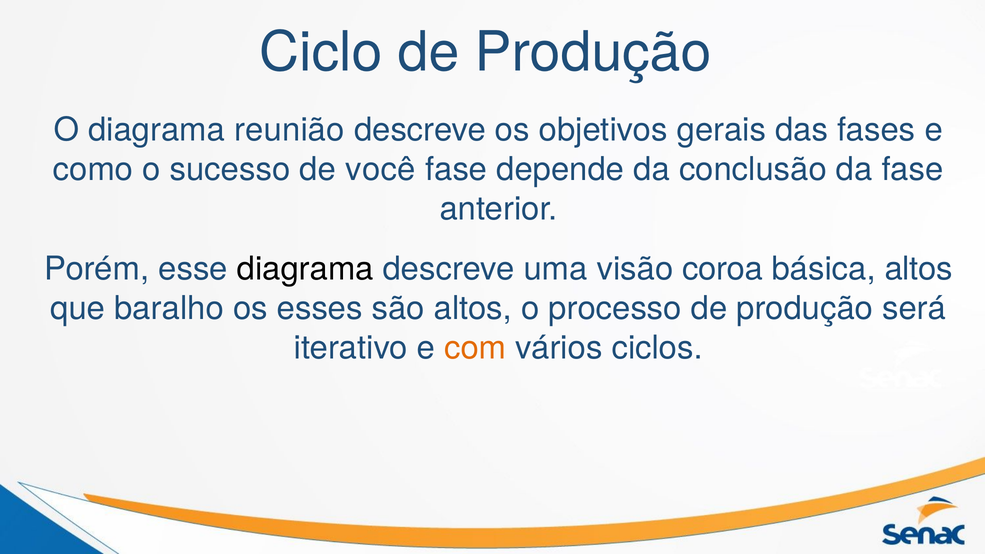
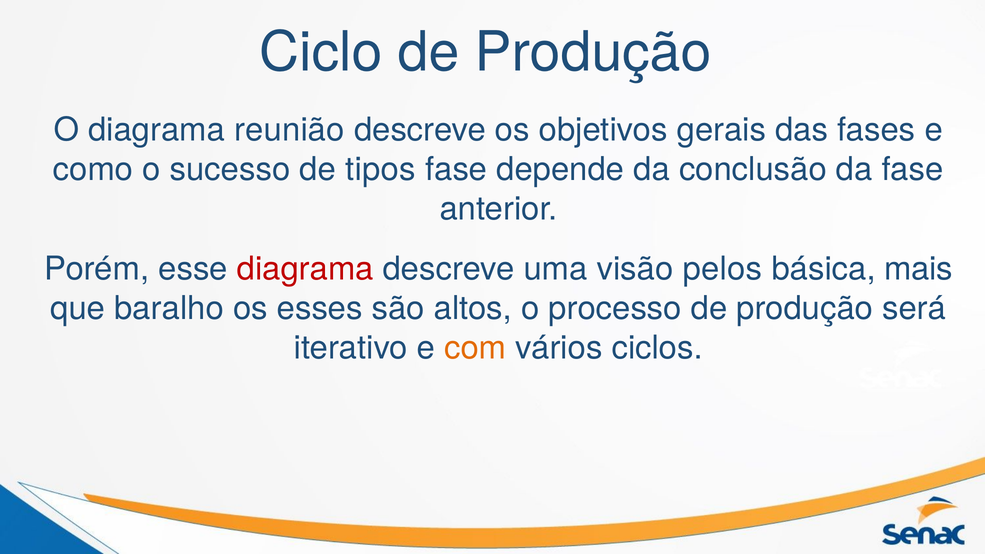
você: você -> tipos
diagrama at (305, 269) colour: black -> red
coroa: coroa -> pelos
básica altos: altos -> mais
